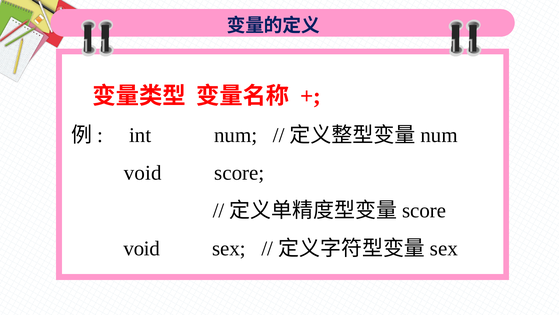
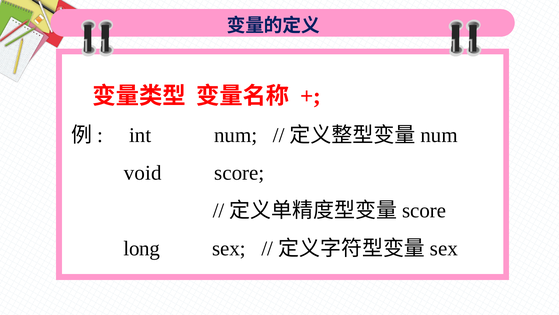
void at (142, 248): void -> long
